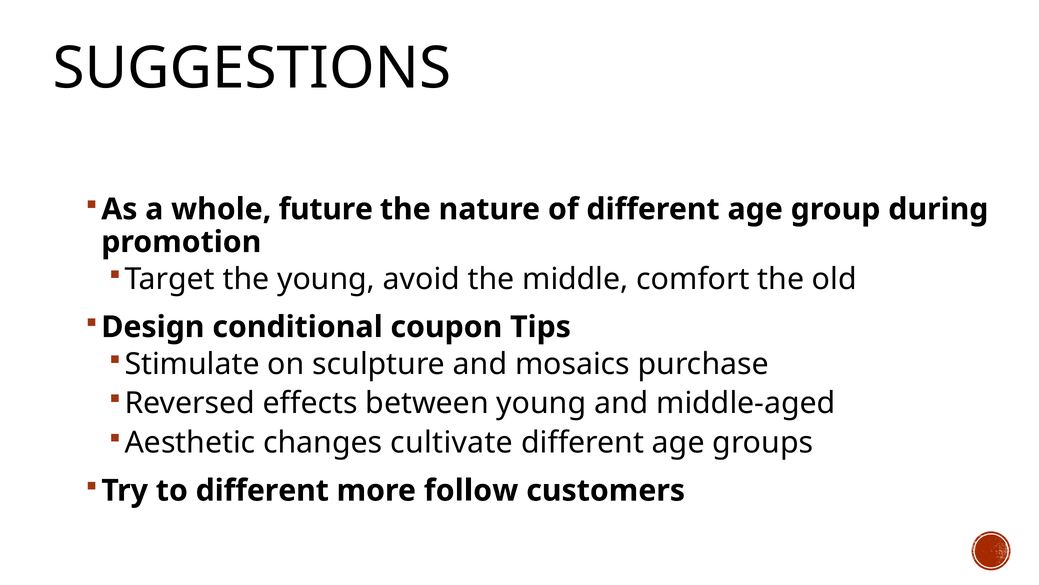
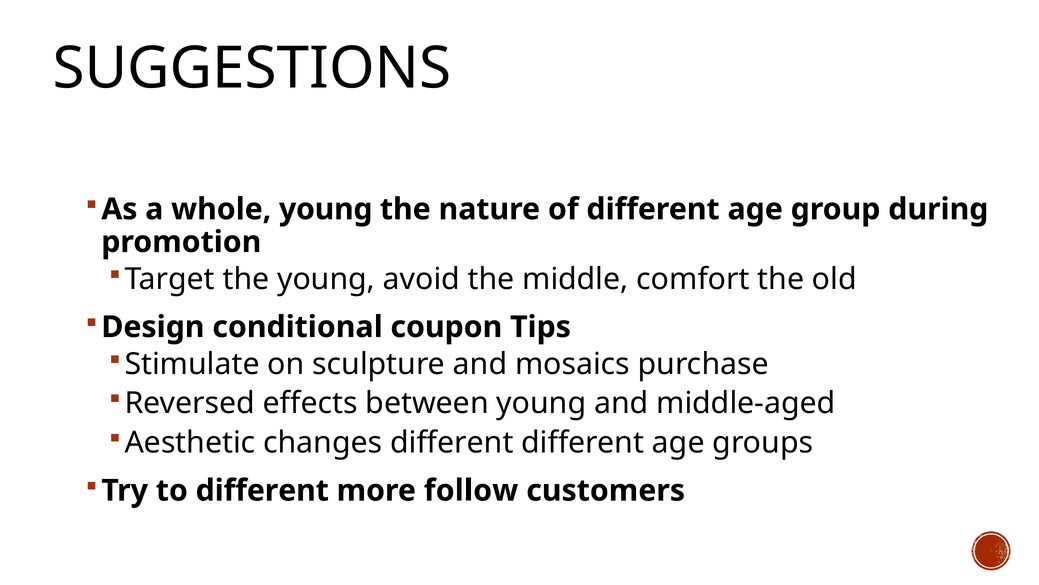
whole future: future -> young
changes cultivate: cultivate -> different
